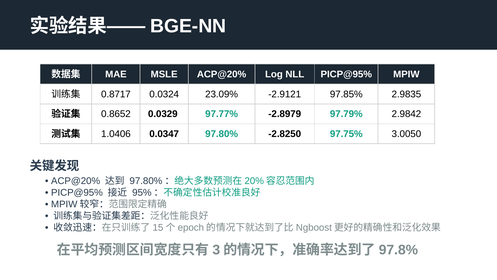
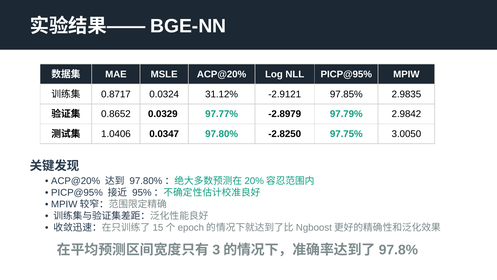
23.09%: 23.09% -> 31.12%
